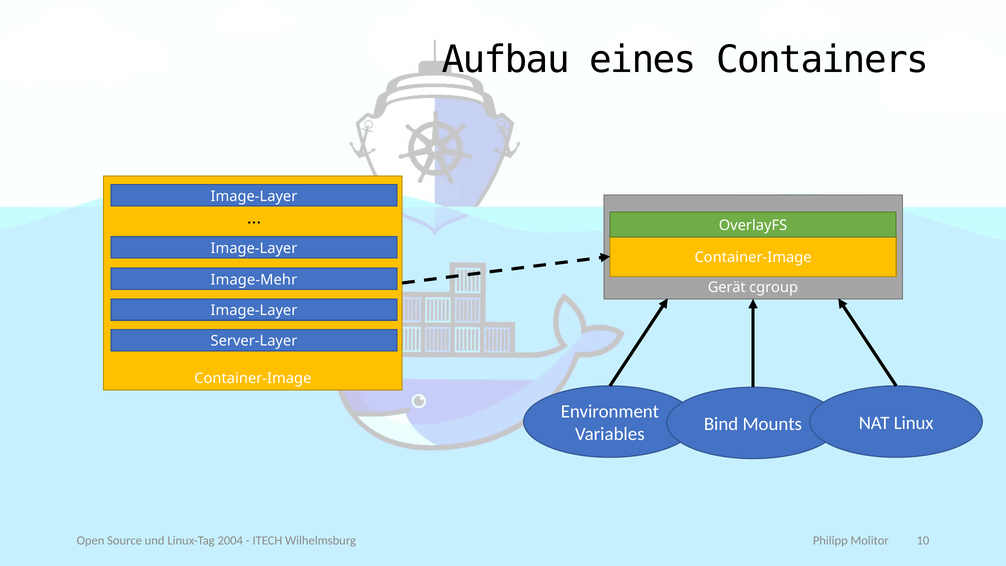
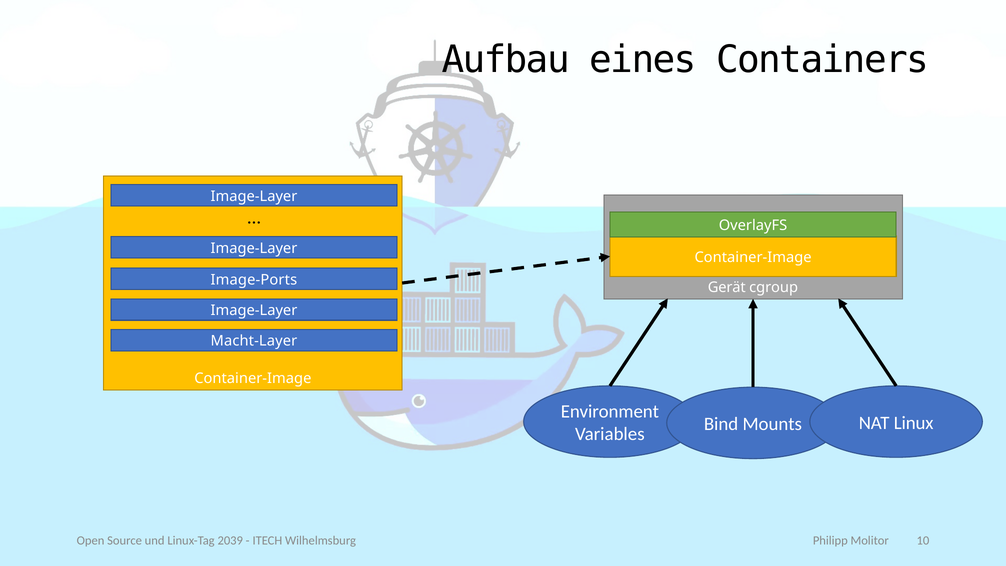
Image-Mehr: Image-Mehr -> Image-Ports
Server-Layer: Server-Layer -> Macht-Layer
2004: 2004 -> 2039
